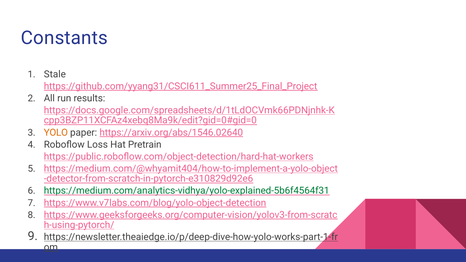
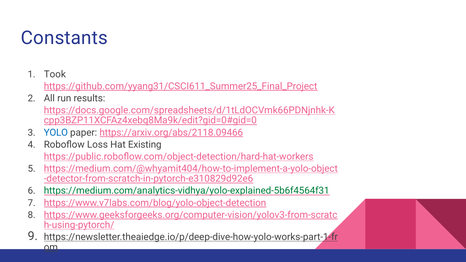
Stale: Stale -> Took
YOLO colour: orange -> blue
https://arxiv.org/abs/1546.02640: https://arxiv.org/abs/1546.02640 -> https://arxiv.org/abs/2118.09466
Pretrain: Pretrain -> Existing
